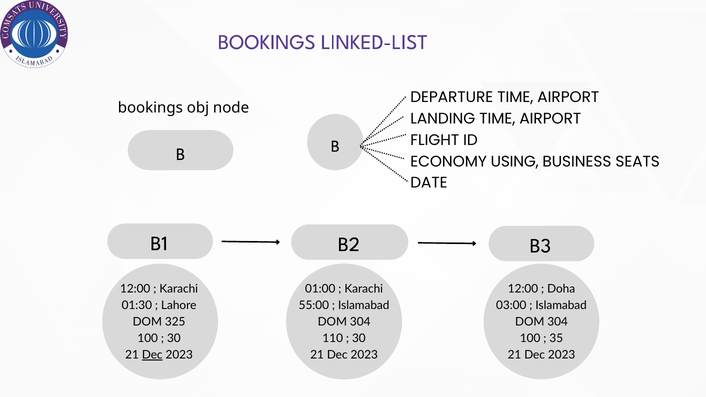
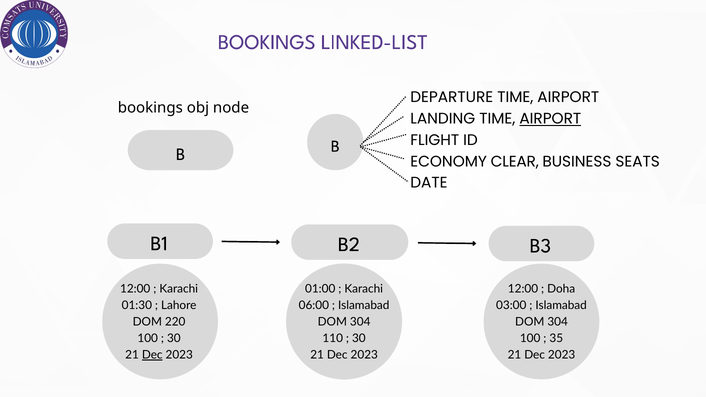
AIRPORT at (550, 119) underline: none -> present
USING: USING -> CLEAR
55:00: 55:00 -> 06:00
325: 325 -> 220
